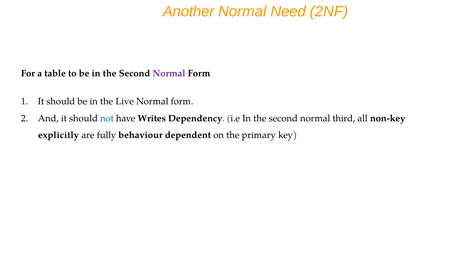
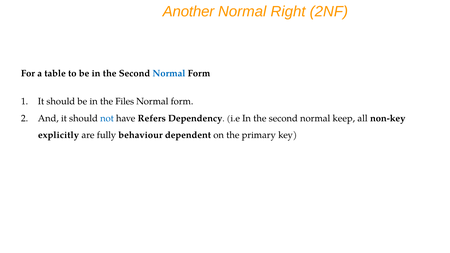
Need: Need -> Right
Normal at (169, 73) colour: purple -> blue
Live: Live -> Files
Writes: Writes -> Refers
third: third -> keep
